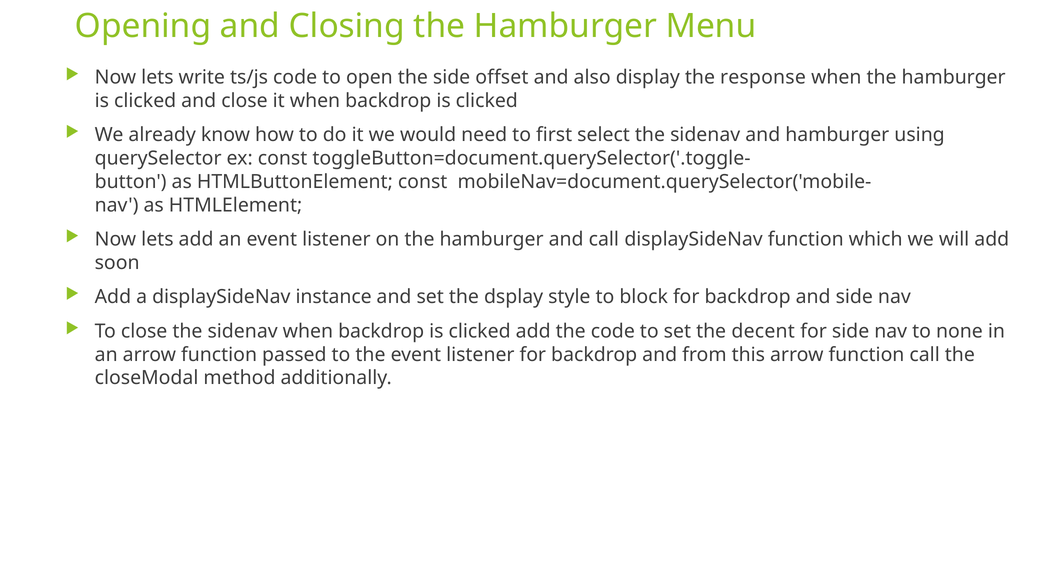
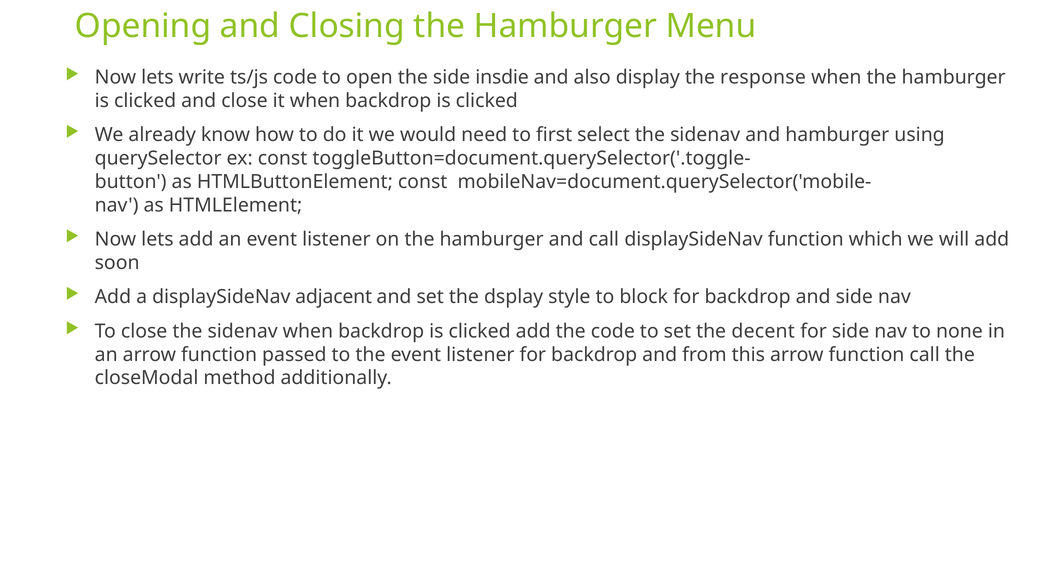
offset: offset -> insdie
instance: instance -> adjacent
